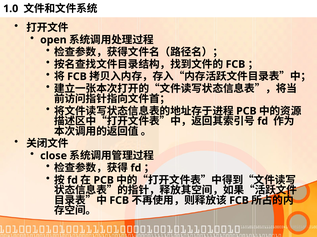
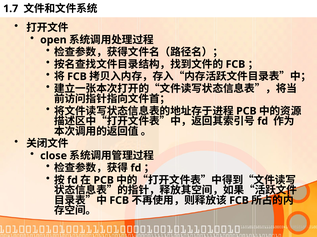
1.0: 1.0 -> 1.7
